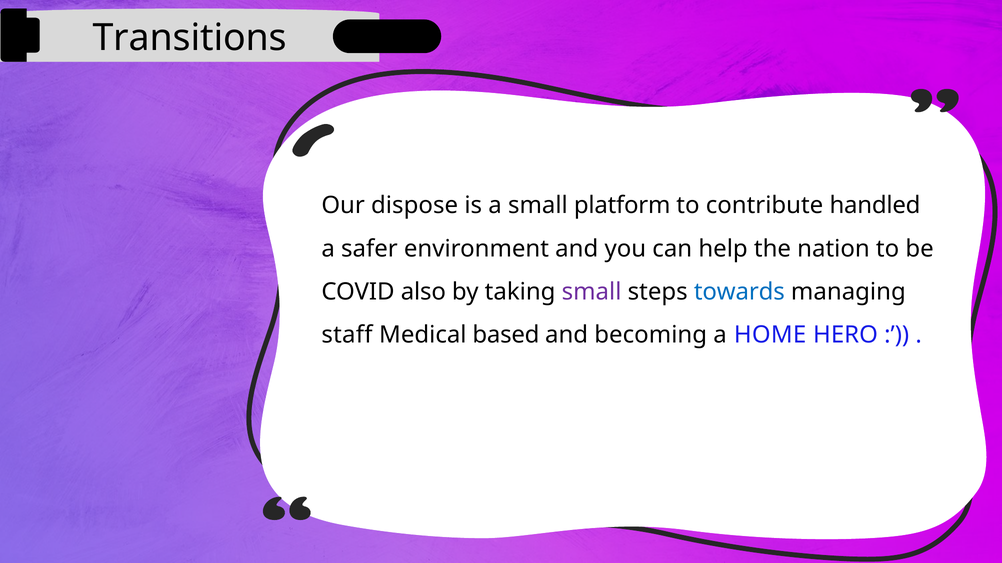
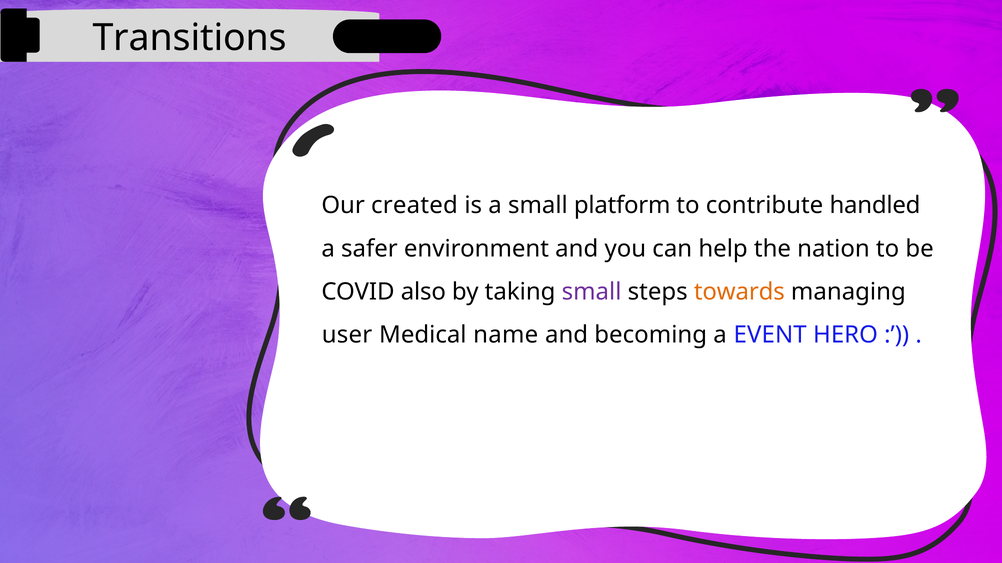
dispose: dispose -> created
towards colour: blue -> orange
staff: staff -> user
based: based -> name
HOME: HOME -> EVENT
